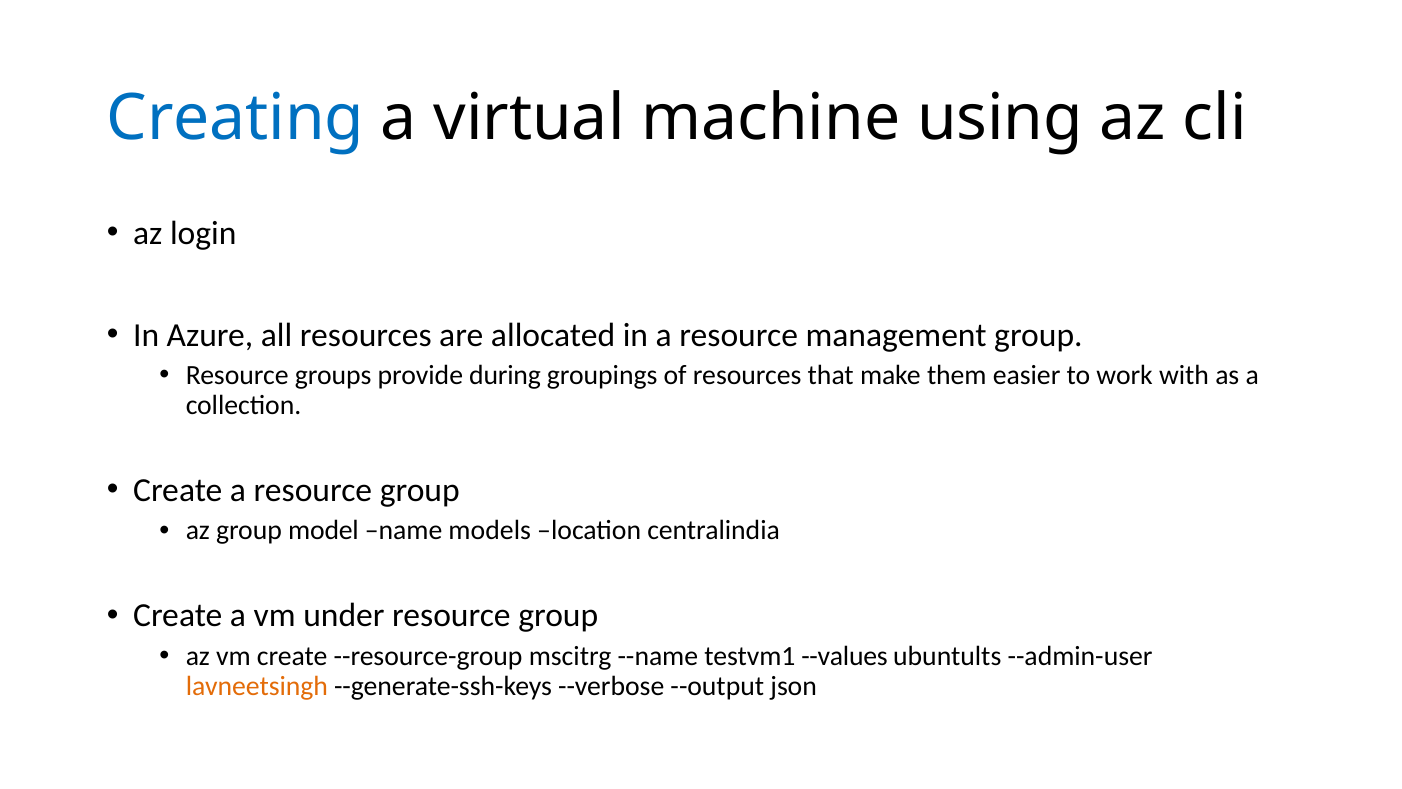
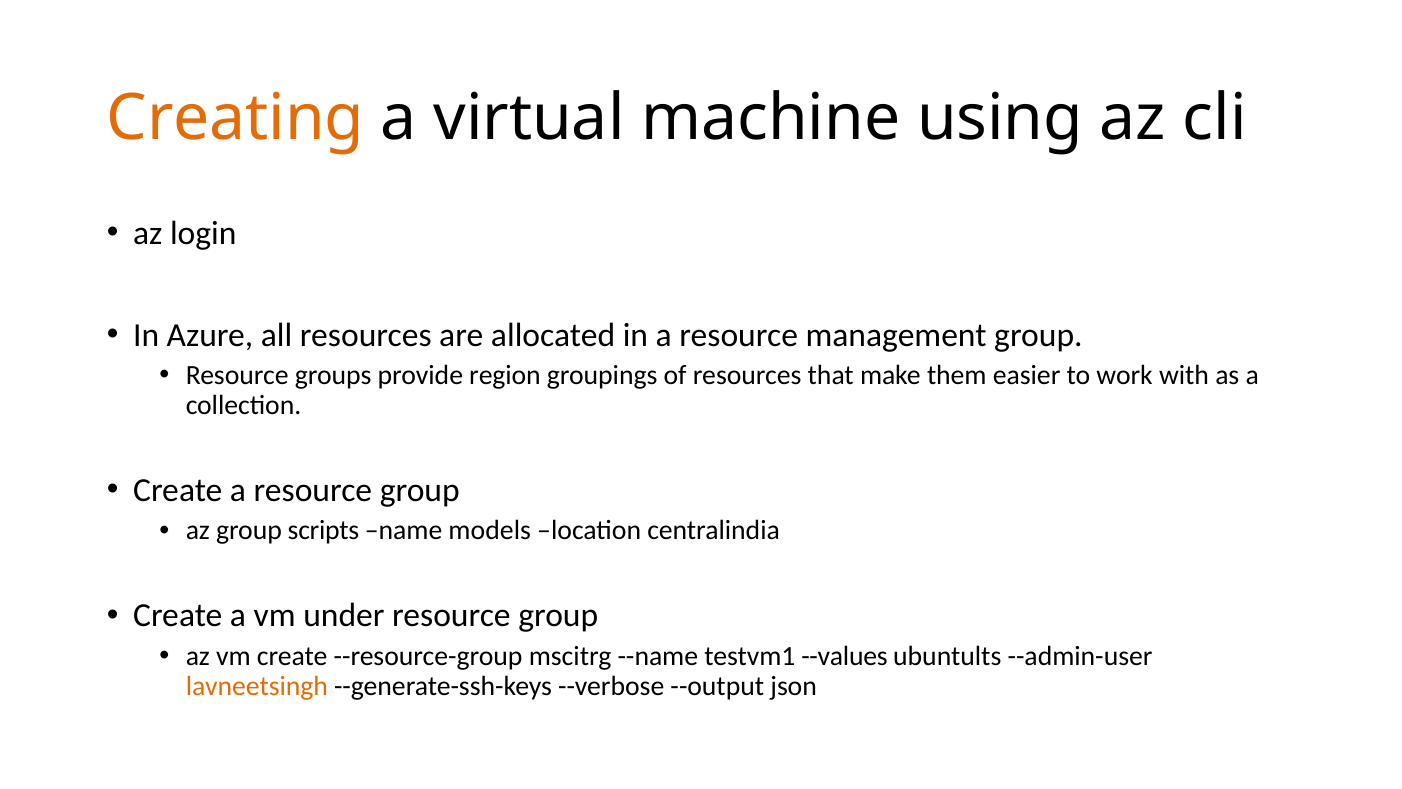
Creating colour: blue -> orange
during: during -> region
model: model -> scripts
